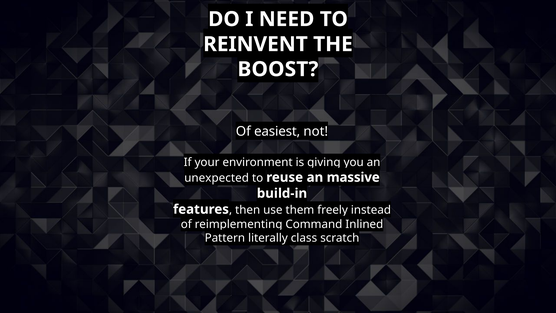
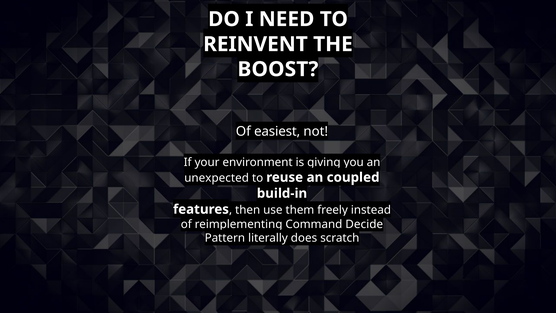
massive: massive -> coupled
Inlined: Inlined -> Decide
class: class -> does
